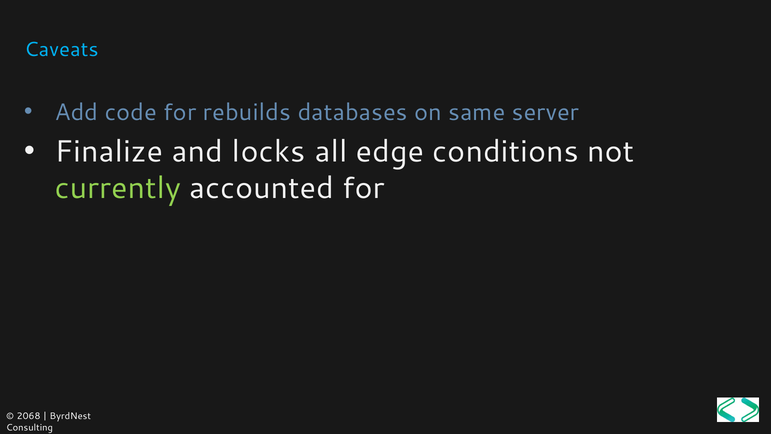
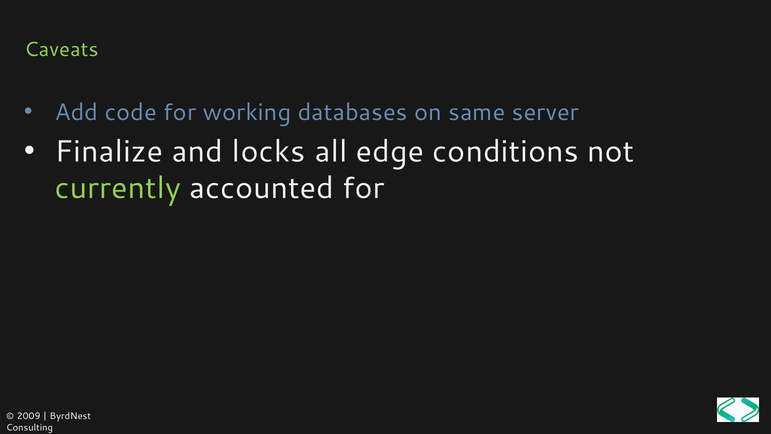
Caveats colour: light blue -> light green
rebuilds: rebuilds -> working
2068: 2068 -> 2009
